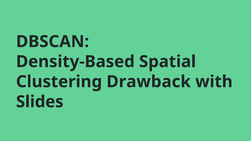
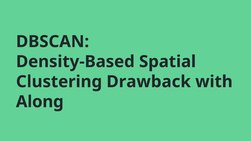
Slides: Slides -> Along
